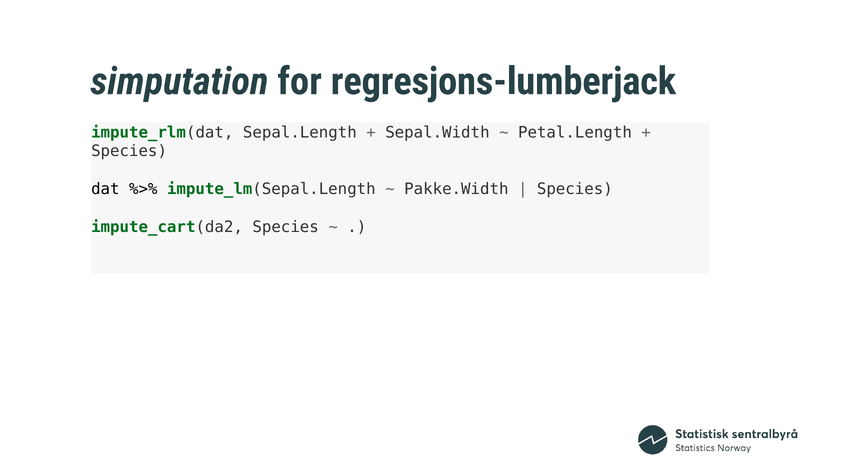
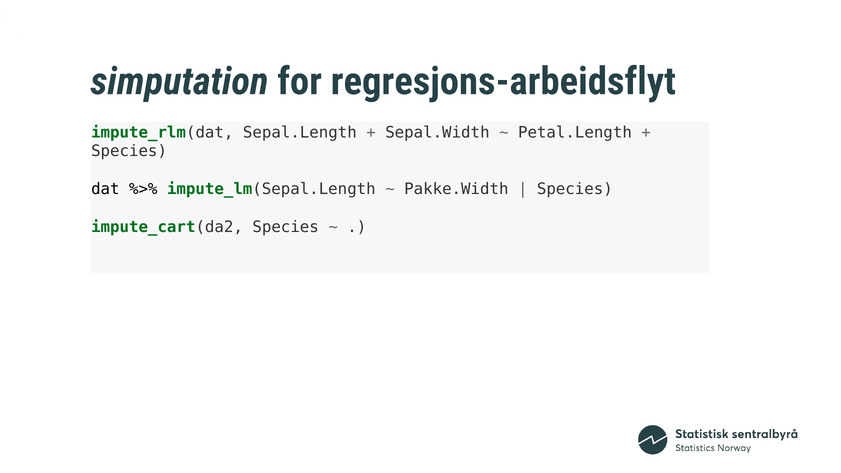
regresjons-lumberjack: regresjons-lumberjack -> regresjons-arbeidsflyt
